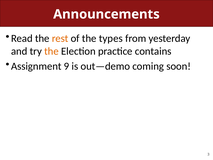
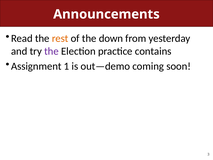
types: types -> down
the at (51, 51) colour: orange -> purple
9: 9 -> 1
